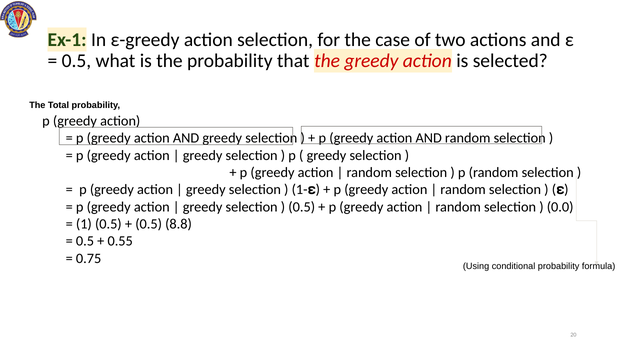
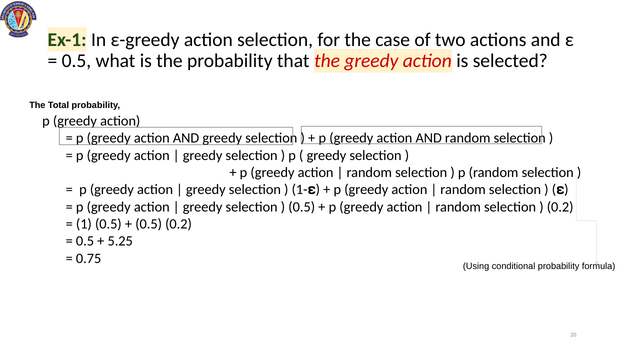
0.0 at (560, 207): 0.0 -> 0.2
0.5 8.8: 8.8 -> 0.2
0.55: 0.55 -> 5.25
